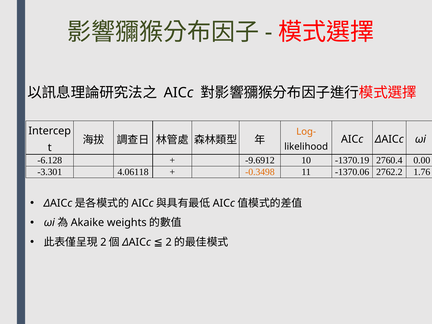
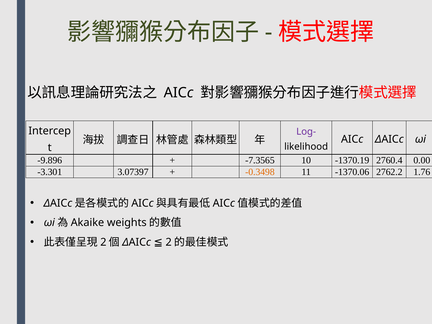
Log- colour: orange -> purple
-6.128: -6.128 -> -9.896
-9.6912: -9.6912 -> -7.3565
4.06118: 4.06118 -> 3.07397
